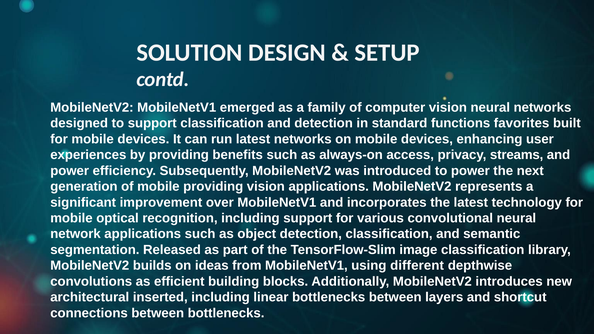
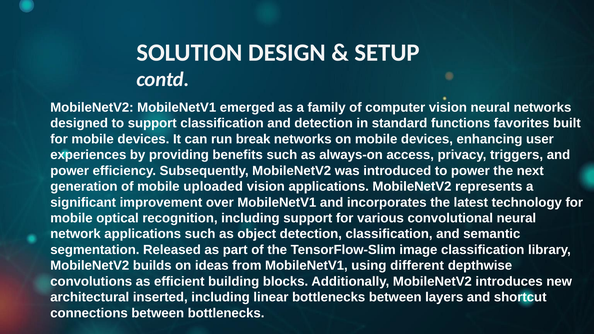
run latest: latest -> break
streams: streams -> triggers
mobile providing: providing -> uploaded
